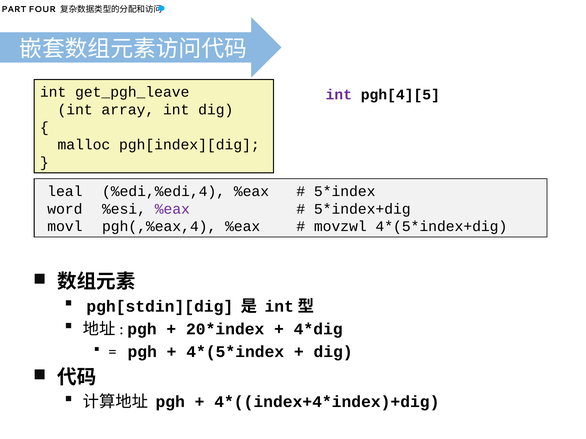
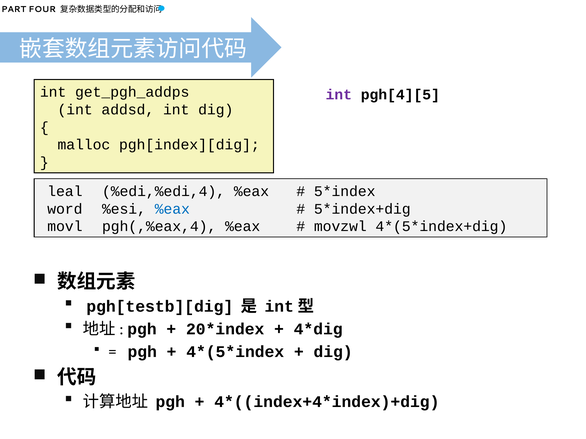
get_pgh_leave: get_pgh_leave -> get_pgh_addps
array: array -> addsd
%eax at (172, 209) colour: purple -> blue
pgh[stdin][dig: pgh[stdin][dig -> pgh[testb][dig
